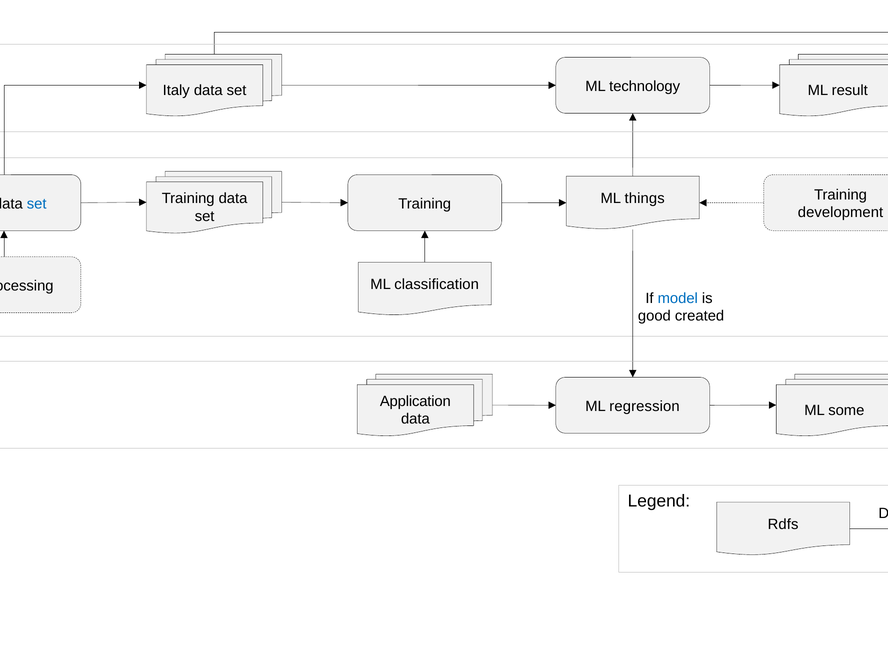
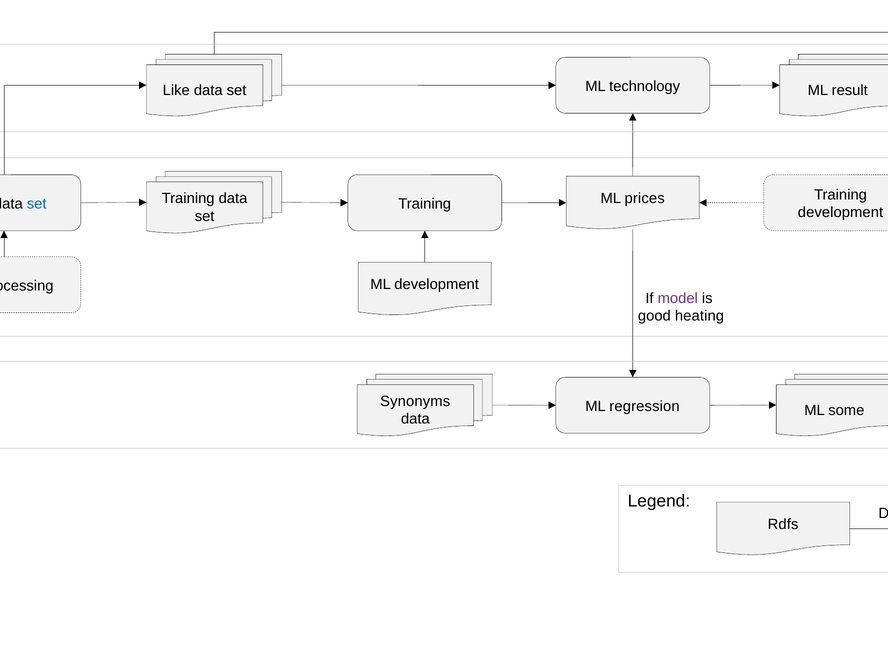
Italy: Italy -> Like
things: things -> prices
ML classification: classification -> development
model colour: blue -> purple
created: created -> heating
Application: Application -> Synonyms
